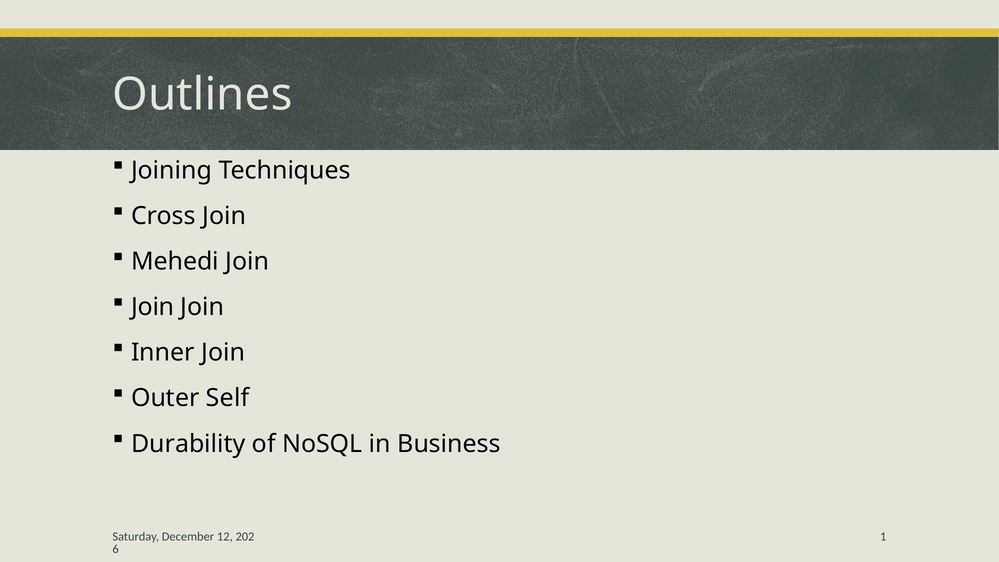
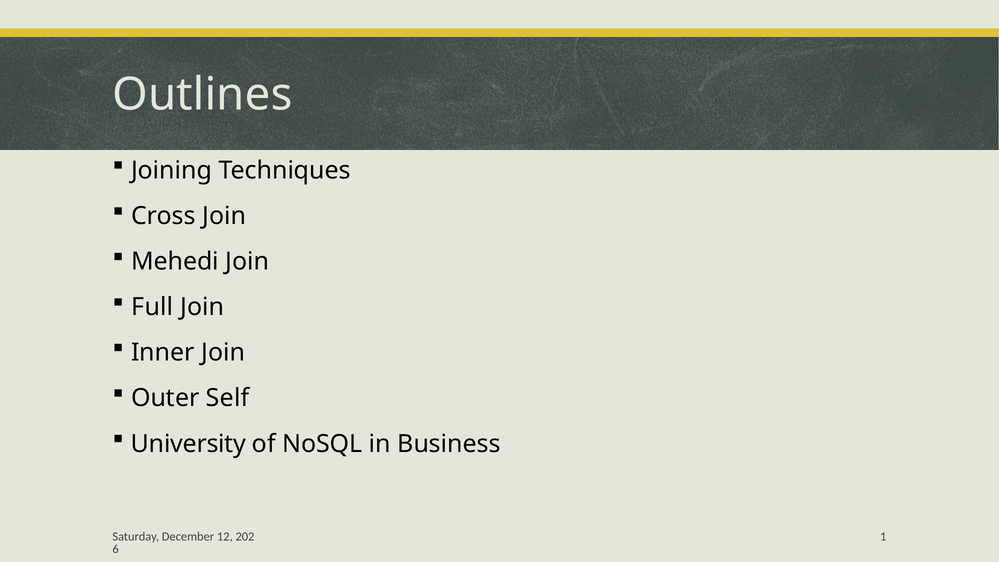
Join at (153, 307): Join -> Full
Durability: Durability -> University
